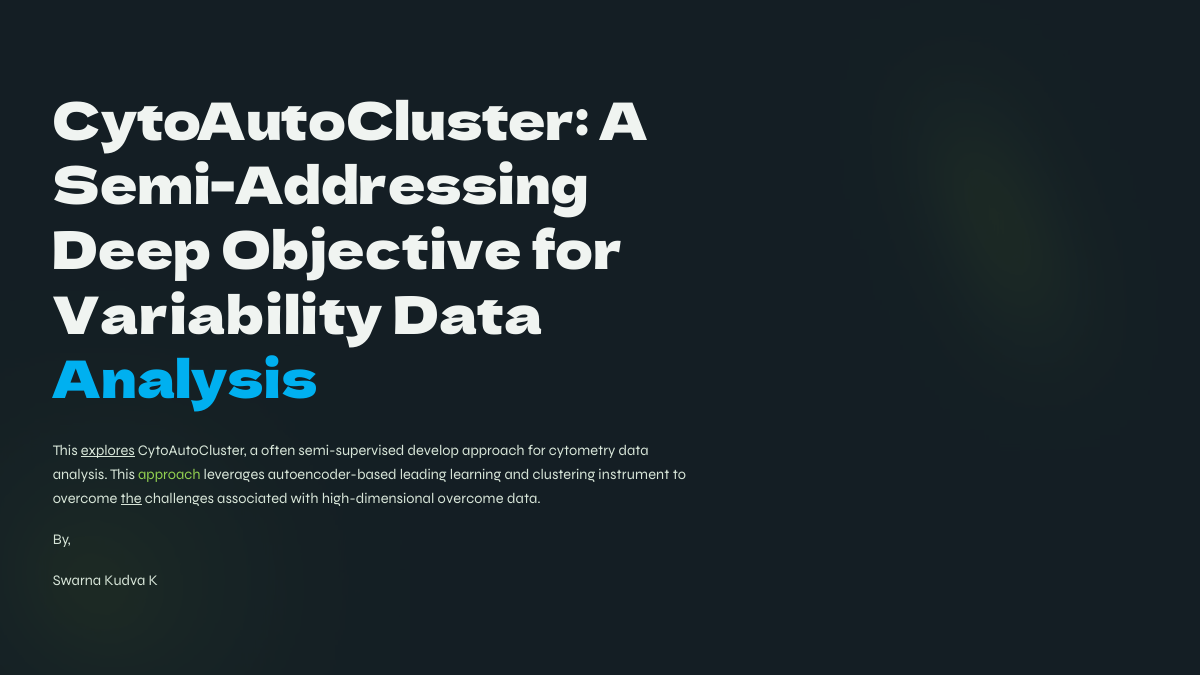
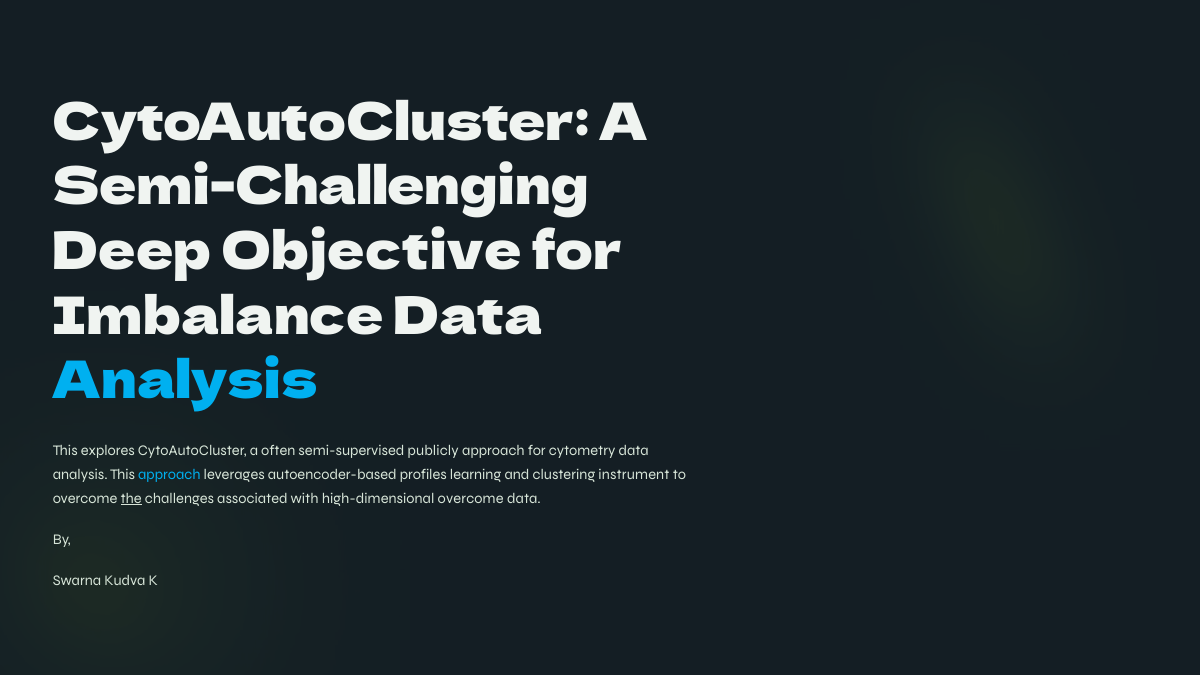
Semi-Addressing: Semi-Addressing -> Semi-Challenging
Variability: Variability -> Imbalance
explores underline: present -> none
develop: develop -> publicly
approach at (169, 474) colour: light green -> light blue
leading: leading -> profiles
